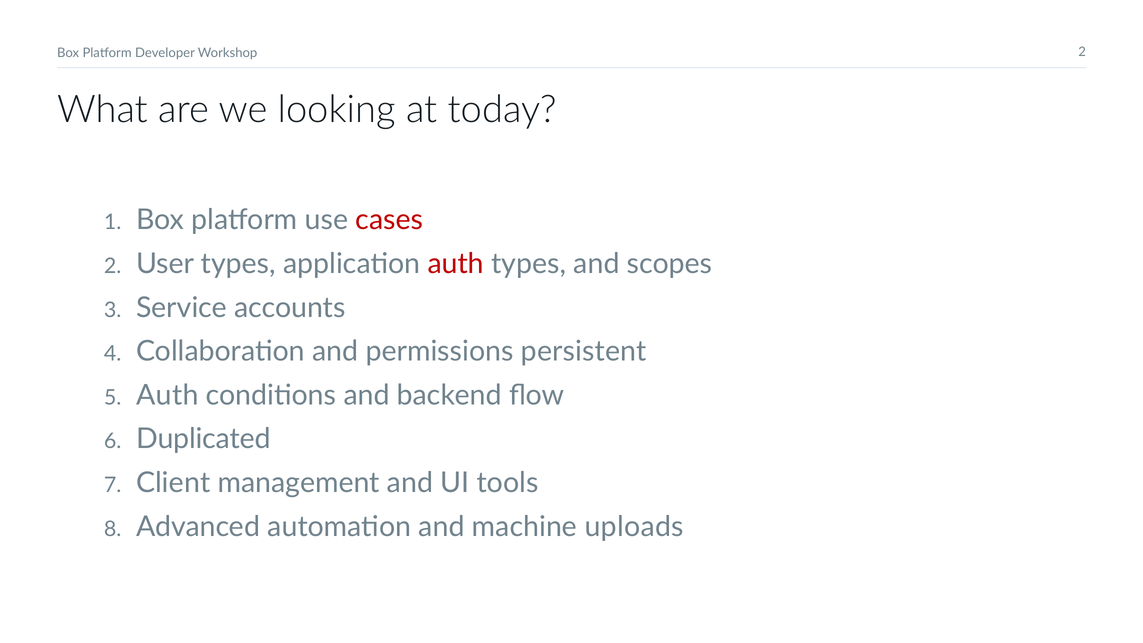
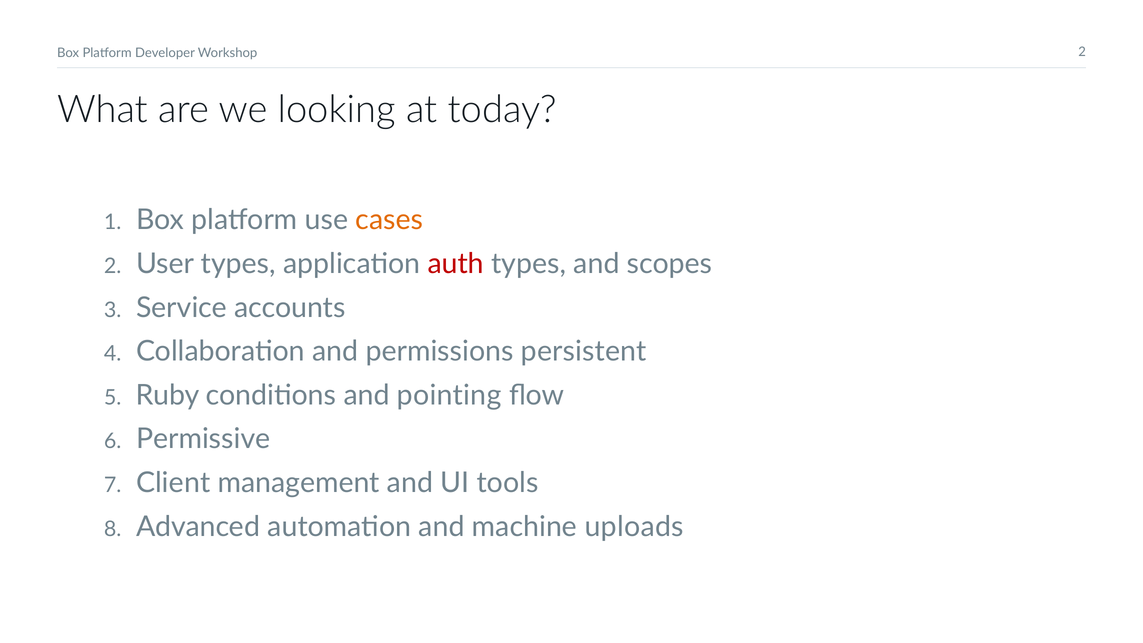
cases colour: red -> orange
Auth at (167, 395): Auth -> Ruby
backend: backend -> pointing
Duplicated: Duplicated -> Permissive
